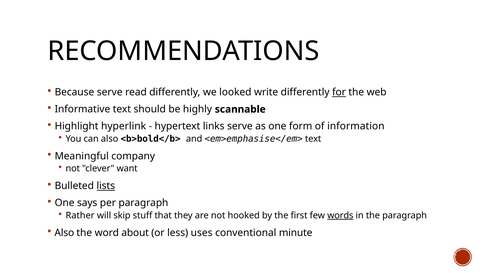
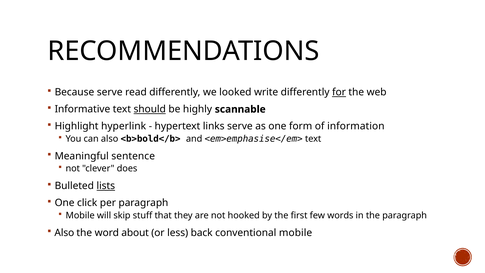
should underline: none -> present
company: company -> sentence
want: want -> does
says: says -> click
Rather at (80, 215): Rather -> Mobile
words underline: present -> none
uses: uses -> back
conventional minute: minute -> mobile
